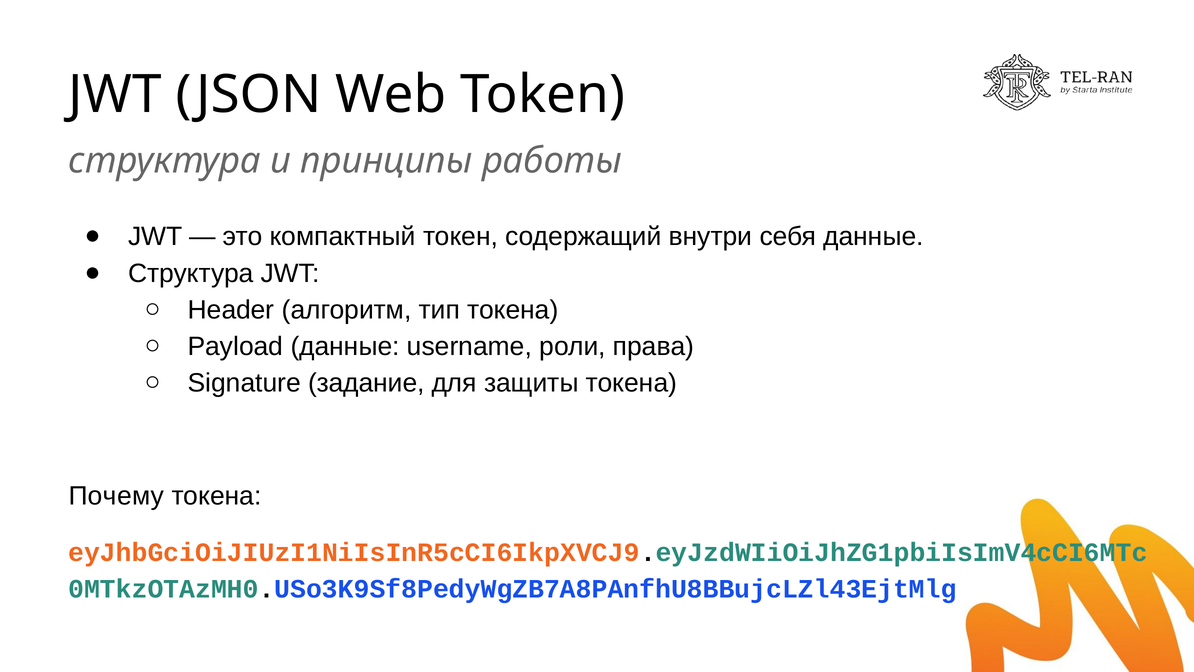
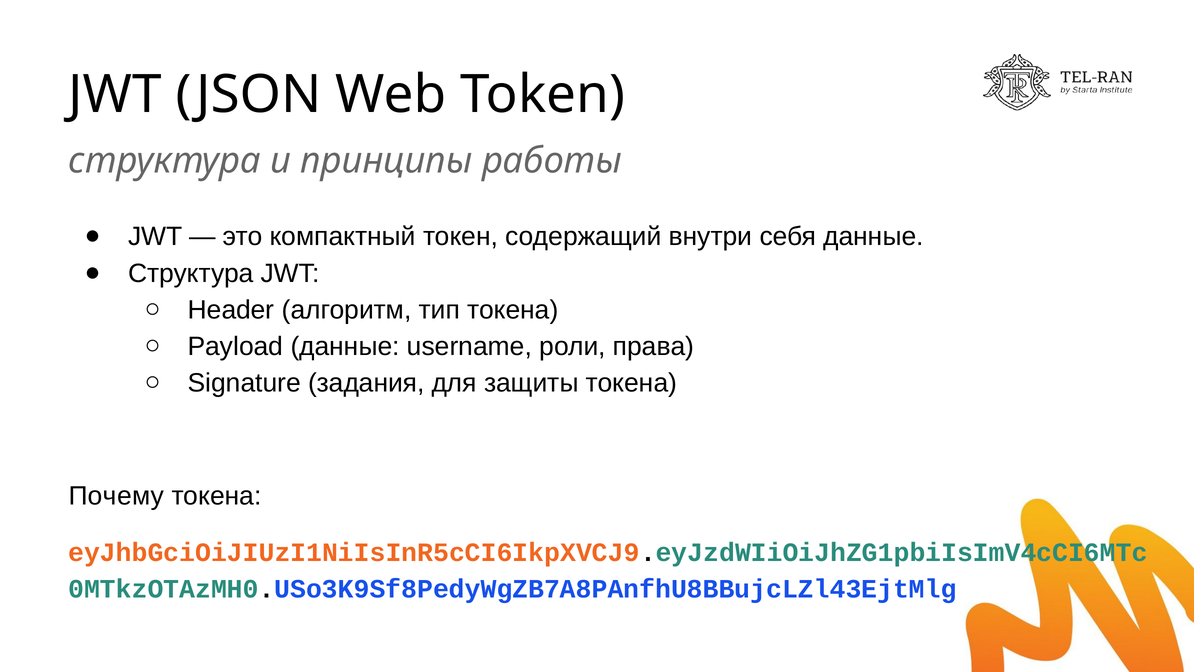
задание: задание -> задания
